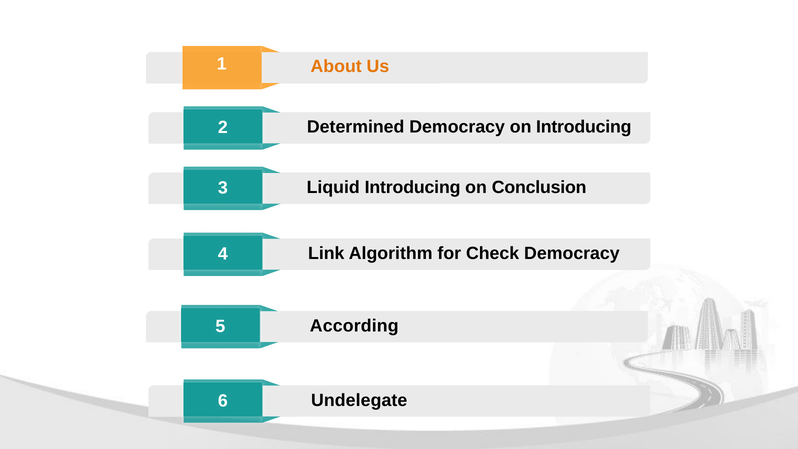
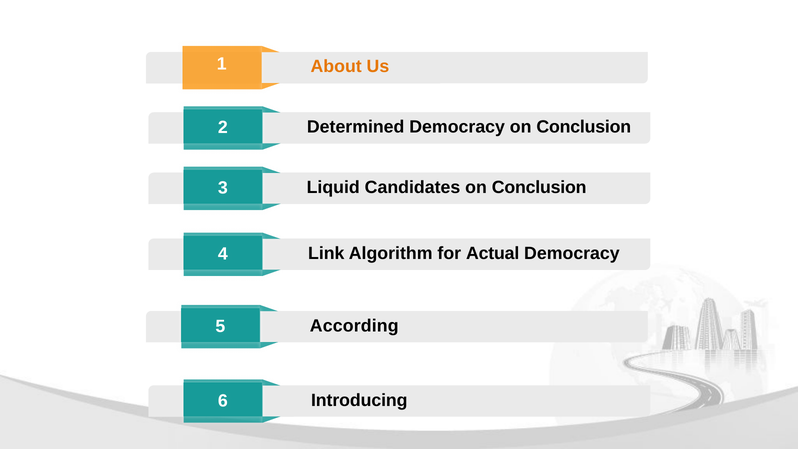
Democracy on Introducing: Introducing -> Conclusion
Liquid Introducing: Introducing -> Candidates
Check: Check -> Actual
Undelegate: Undelegate -> Introducing
